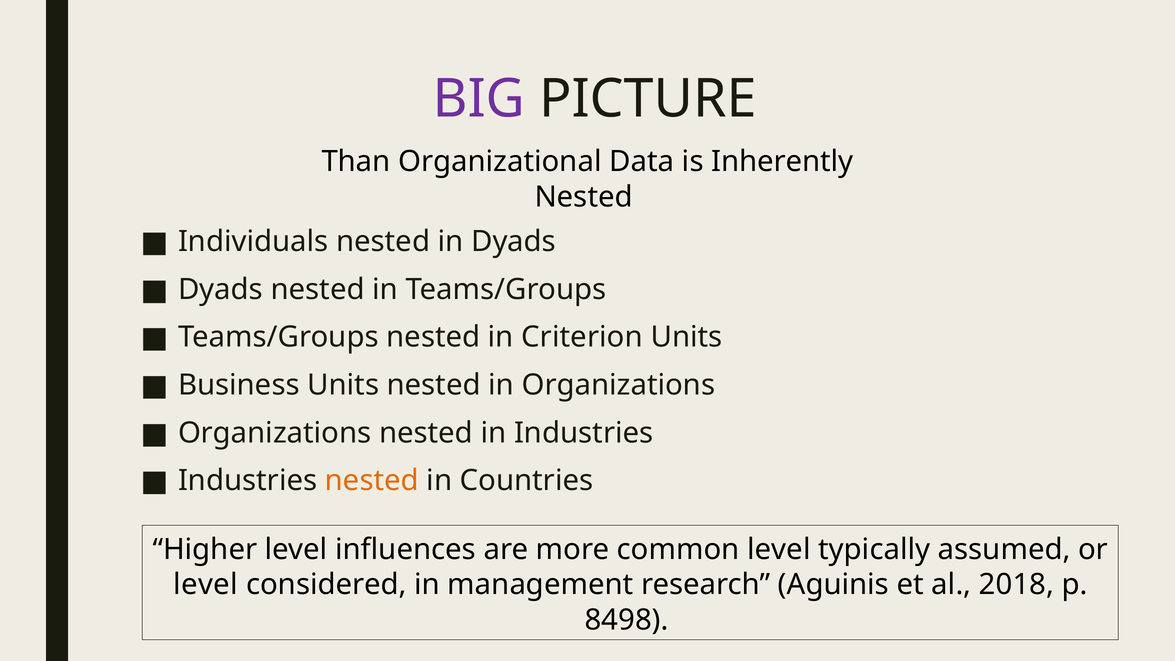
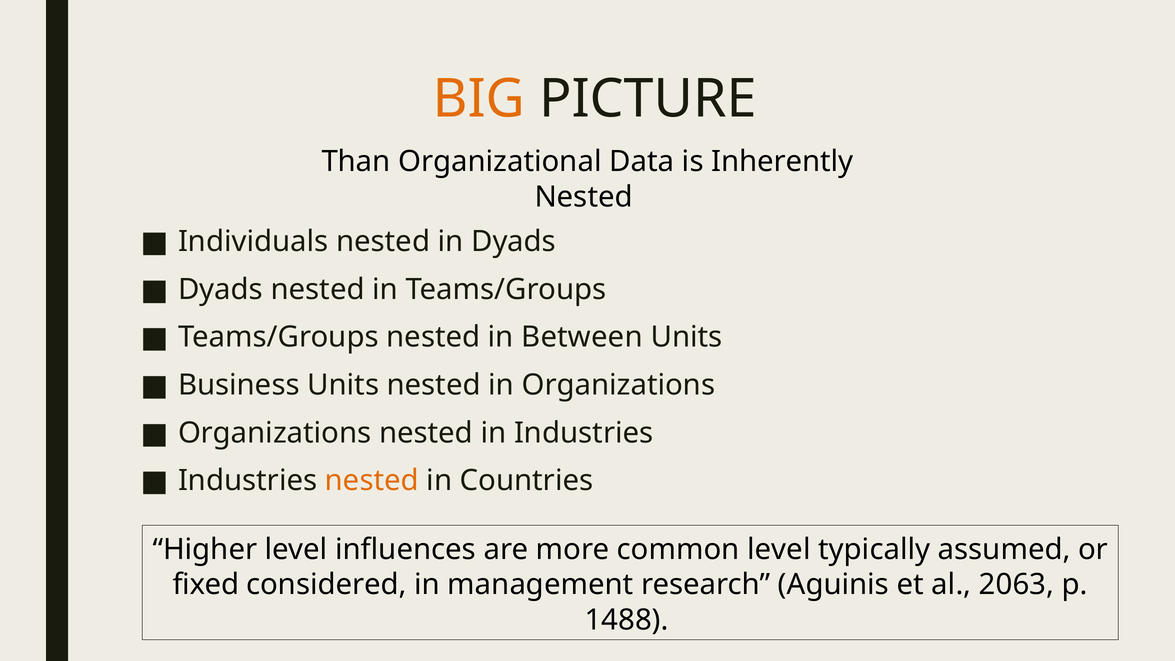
BIG colour: purple -> orange
Criterion: Criterion -> Between
level at (206, 585): level -> fixed
2018: 2018 -> 2063
8498: 8498 -> 1488
